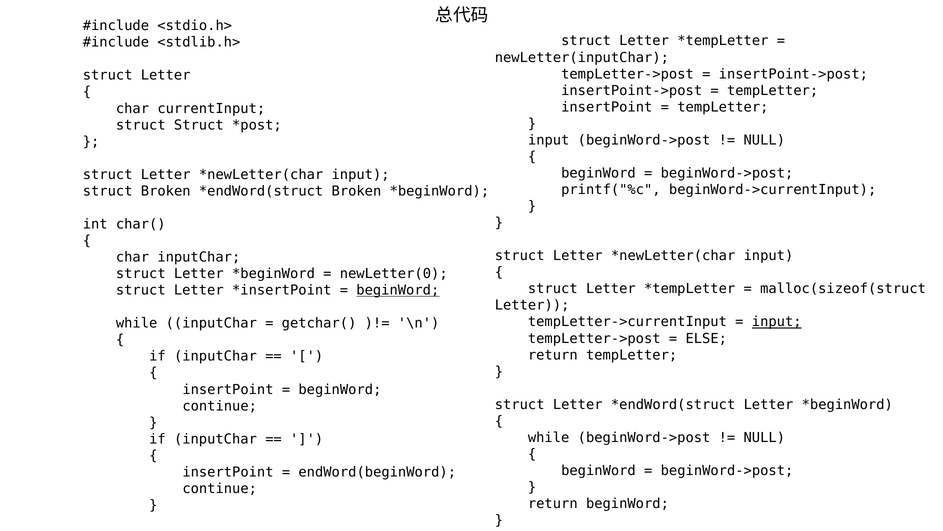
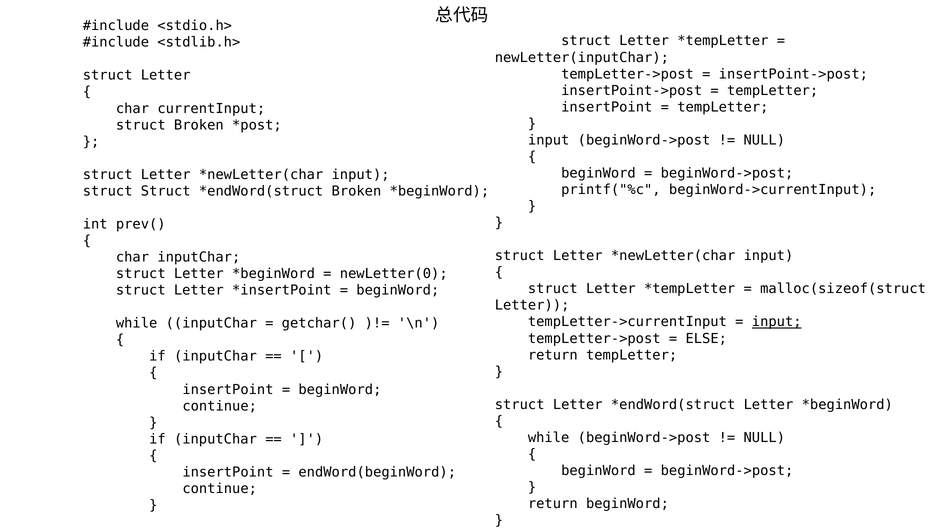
struct Struct: Struct -> Broken
struct Broken: Broken -> Struct
char(: char( -> prev(
beginWord at (398, 290) underline: present -> none
